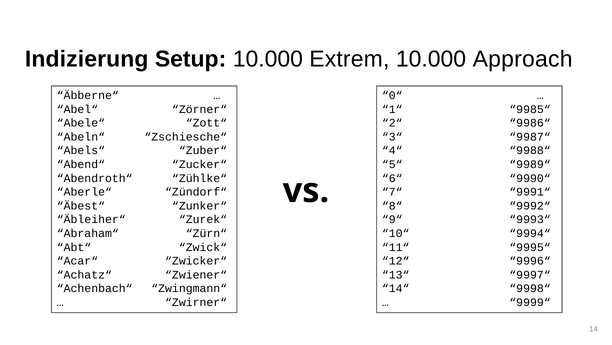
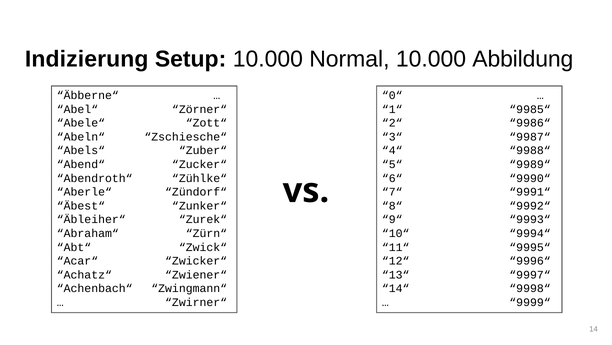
Extrem: Extrem -> Normal
Approach: Approach -> Abbildung
